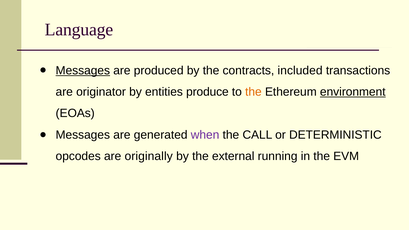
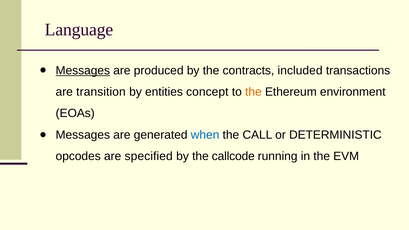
originator: originator -> transition
produce: produce -> concept
environment underline: present -> none
when colour: purple -> blue
originally: originally -> specified
external: external -> callcode
